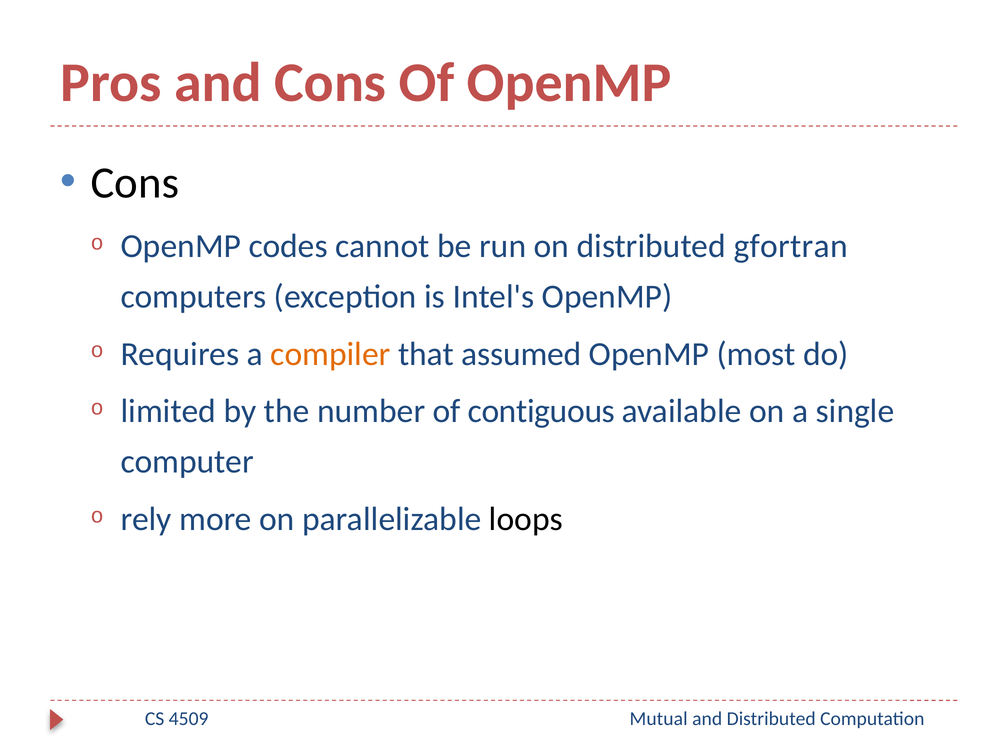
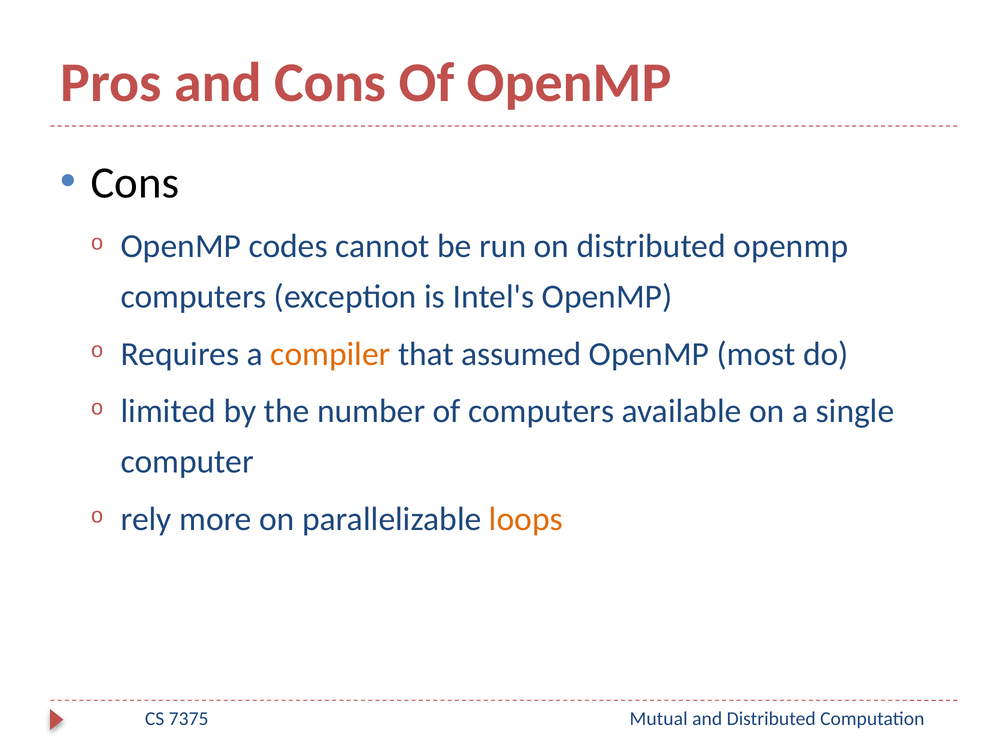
distributed gfortran: gfortran -> openmp
of contiguous: contiguous -> computers
loops colour: black -> orange
4509: 4509 -> 7375
